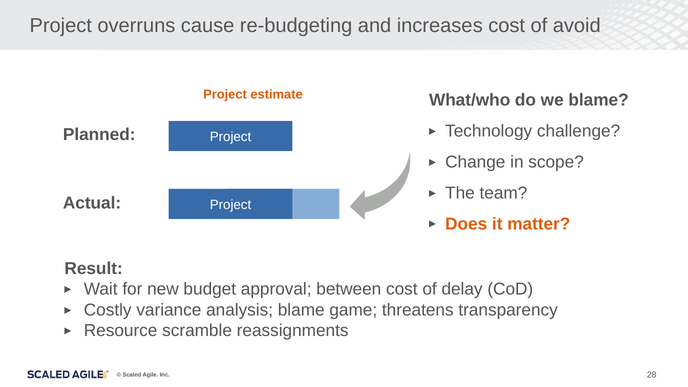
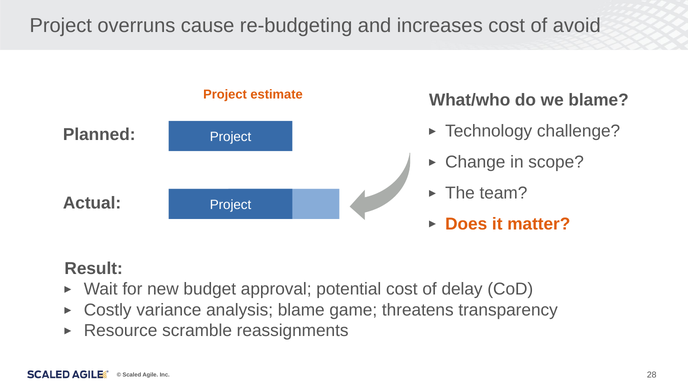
between: between -> potential
